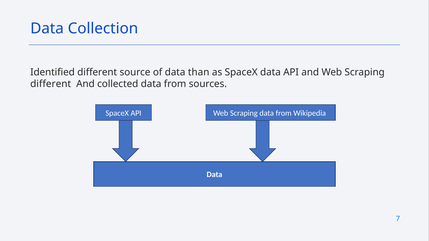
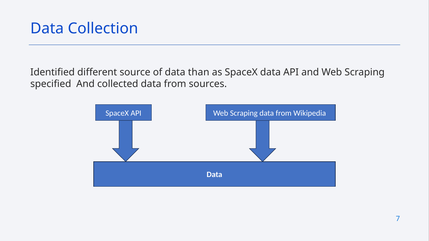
different at (51, 84): different -> specified
